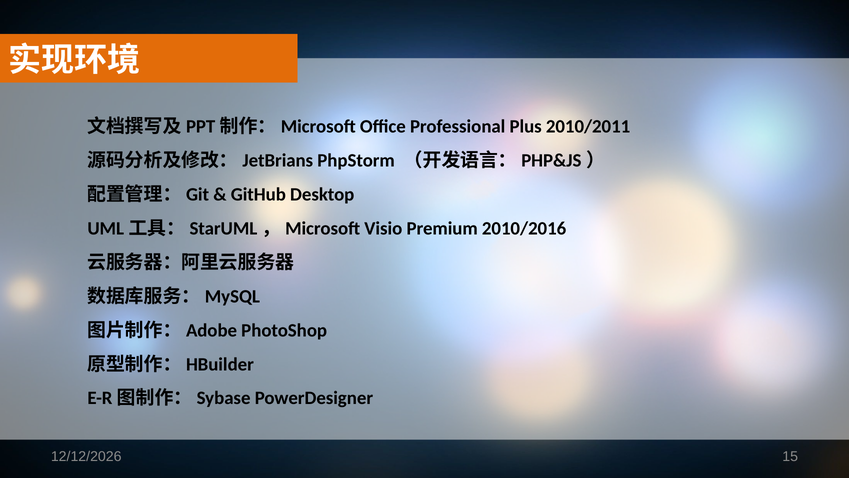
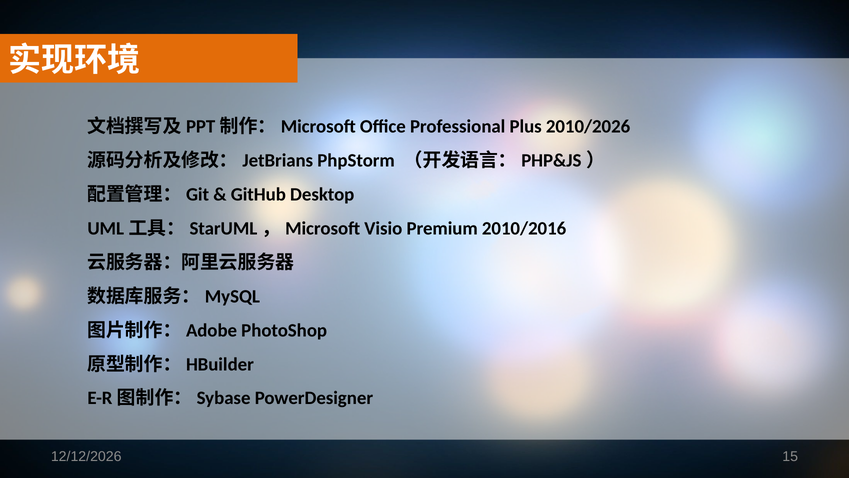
2010/2011: 2010/2011 -> 2010/2026
